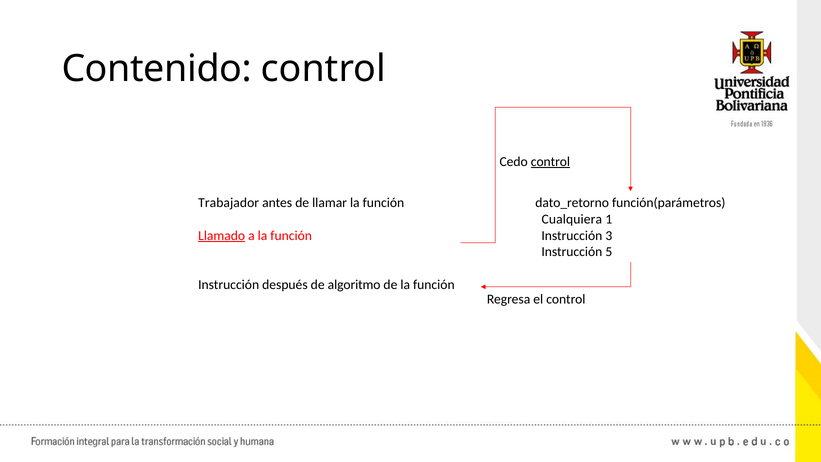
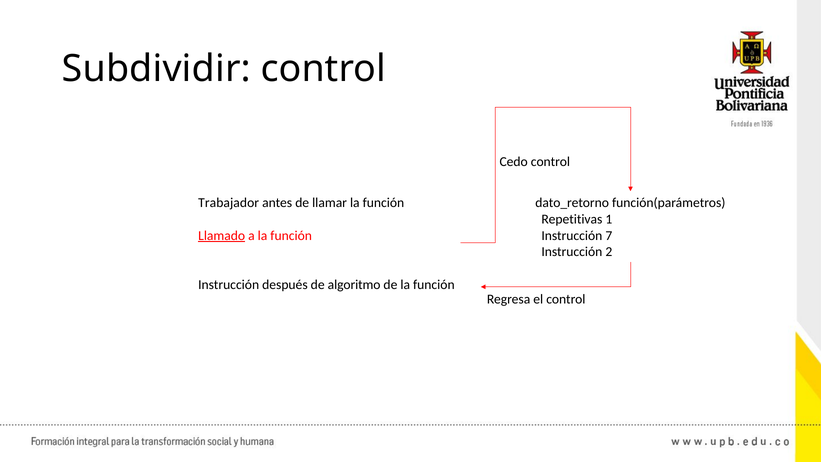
Contenido: Contenido -> Subdividir
control at (550, 162) underline: present -> none
Cualquiera: Cualquiera -> Repetitivas
3: 3 -> 7
5: 5 -> 2
